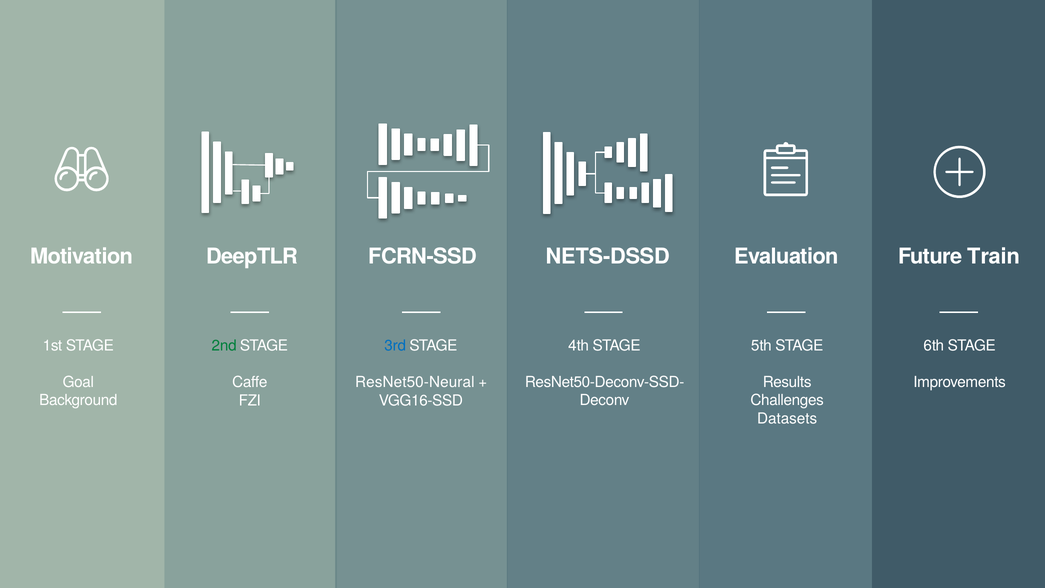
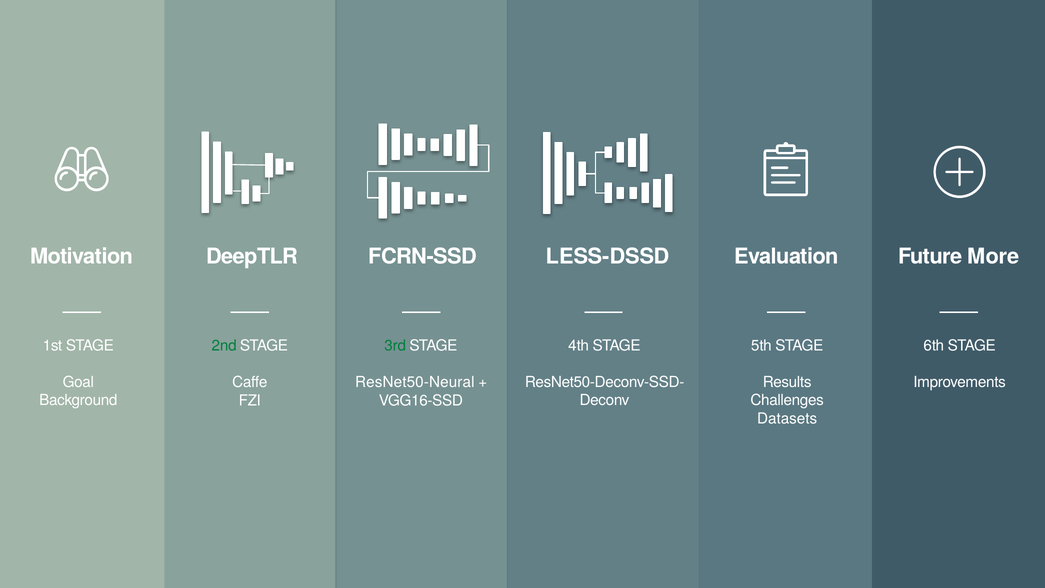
NETS-DSSD: NETS-DSSD -> LESS-DSSD
Train: Train -> More
3rd colour: blue -> green
